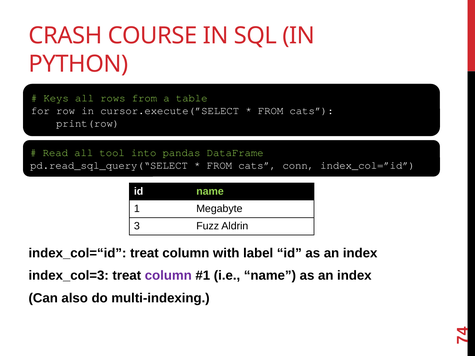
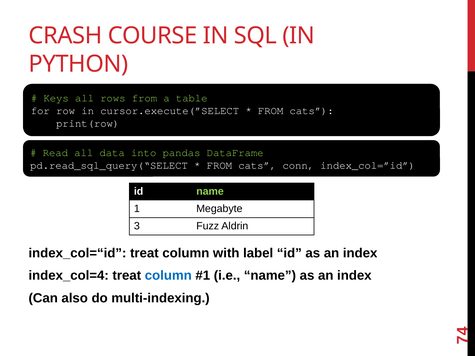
tool: tool -> data
index_col=3: index_col=3 -> index_col=4
column at (168, 276) colour: purple -> blue
